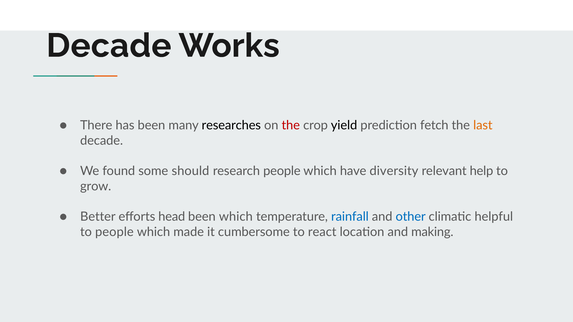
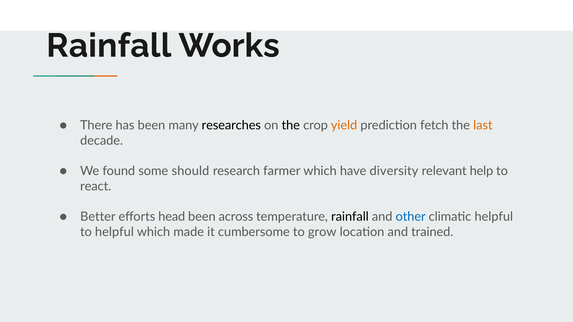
Decade at (109, 46): Decade -> Rainfall
the at (291, 126) colour: red -> black
yield colour: black -> orange
research people: people -> farmer
grow: grow -> react
been which: which -> across
rainfall at (350, 217) colour: blue -> black
to people: people -> helpful
react: react -> grow
making: making -> trained
